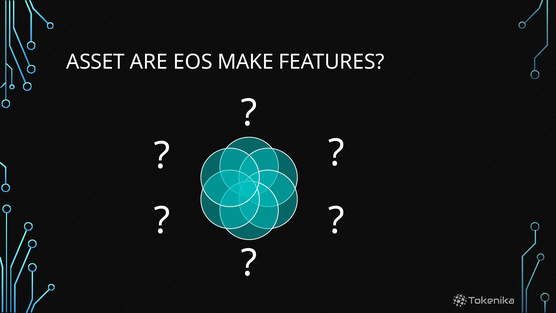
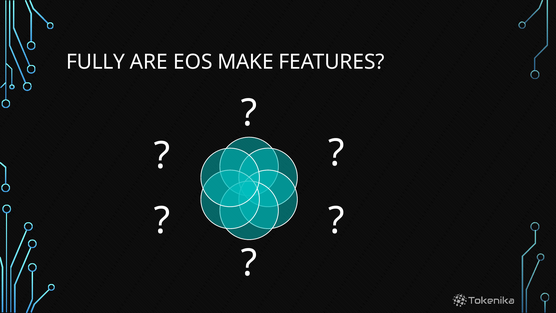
ASSET: ASSET -> FULLY
